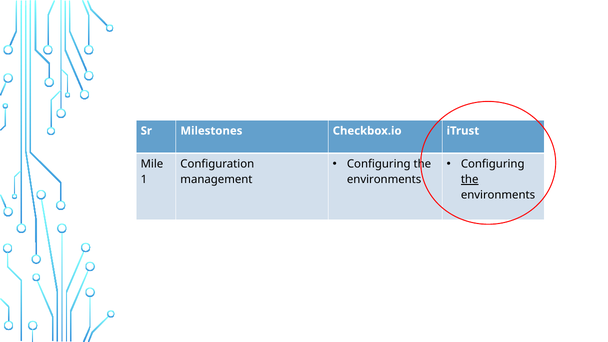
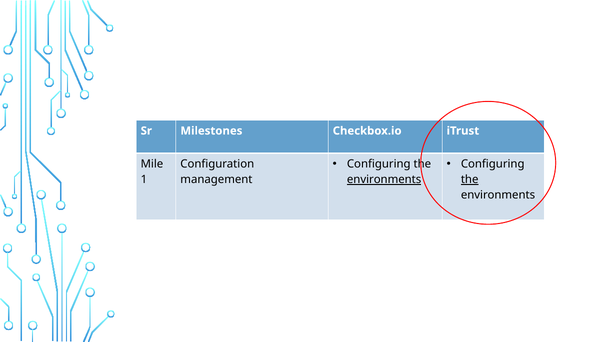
environments at (384, 180) underline: none -> present
